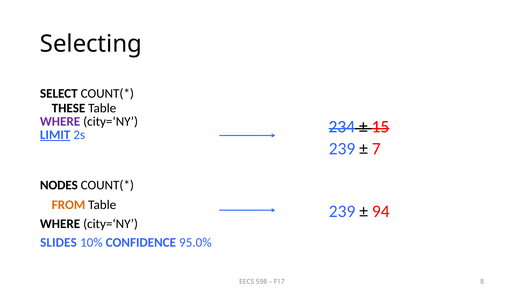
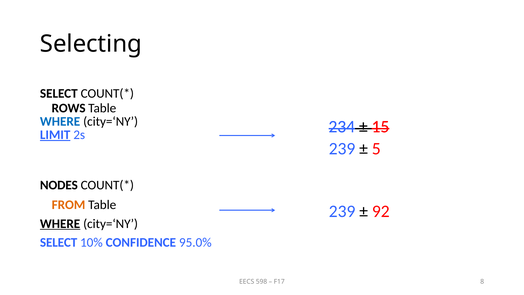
THESE: THESE -> ROWS
WHERE at (60, 121) colour: purple -> blue
7: 7 -> 5
94: 94 -> 92
WHERE at (60, 224) underline: none -> present
SLIDES at (58, 242): SLIDES -> SELECT
